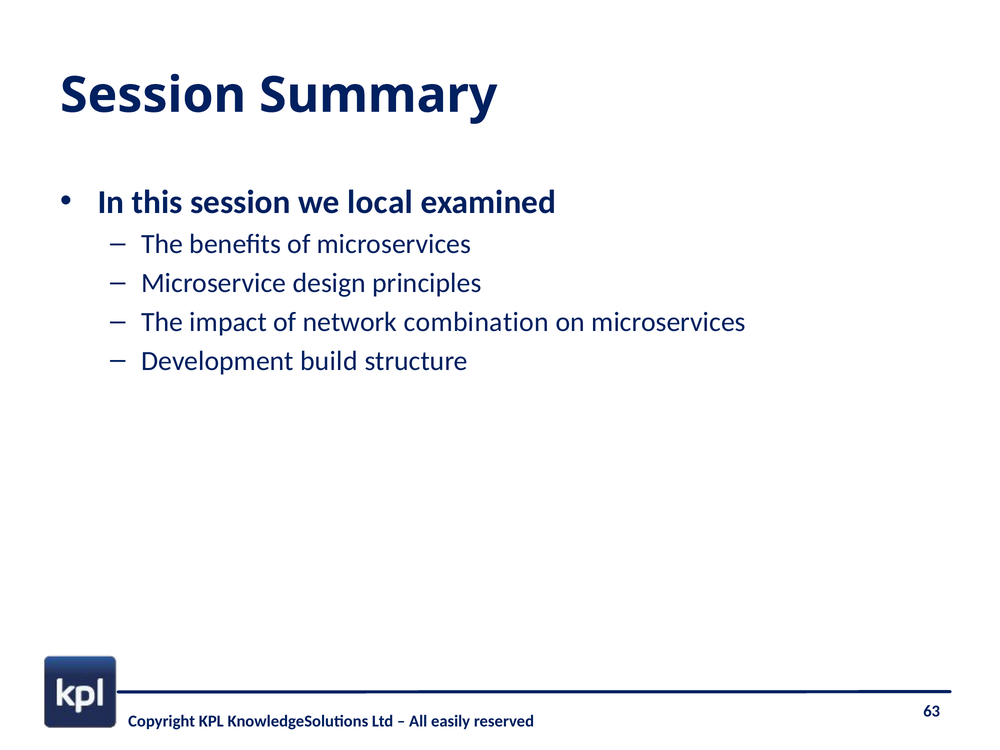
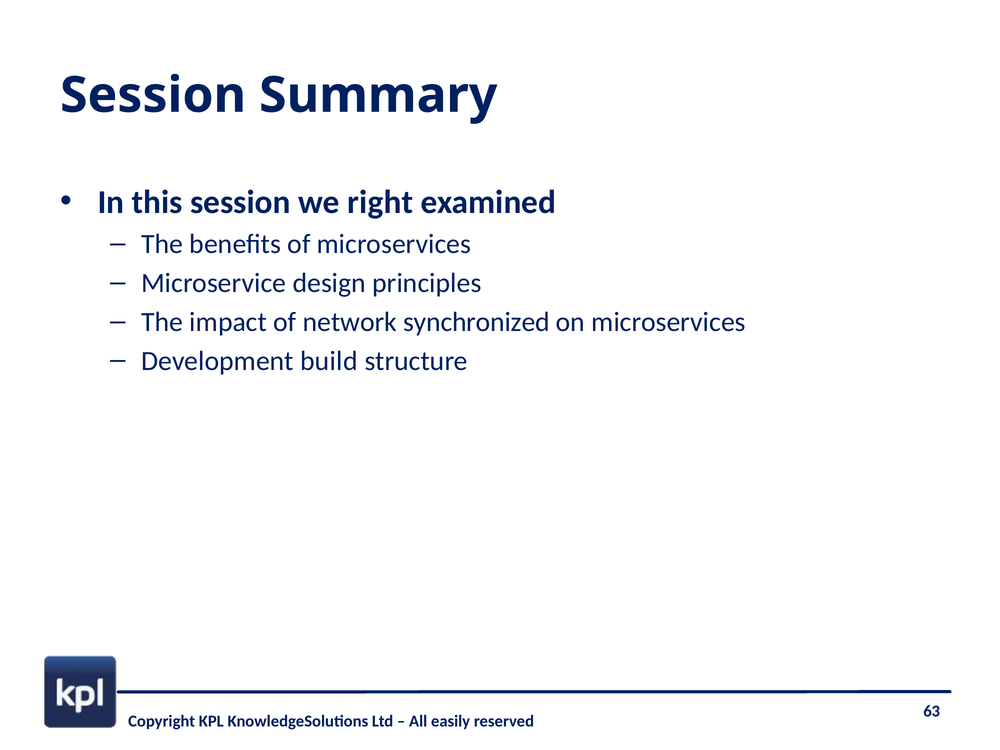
local: local -> right
combination: combination -> synchronized
